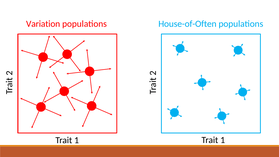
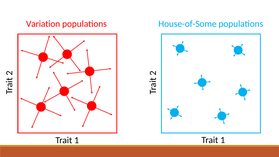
House-of-Often: House-of-Often -> House-of-Some
